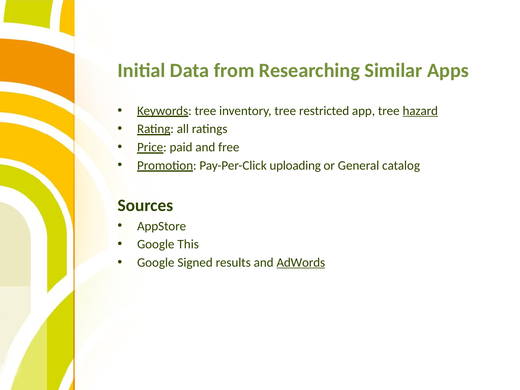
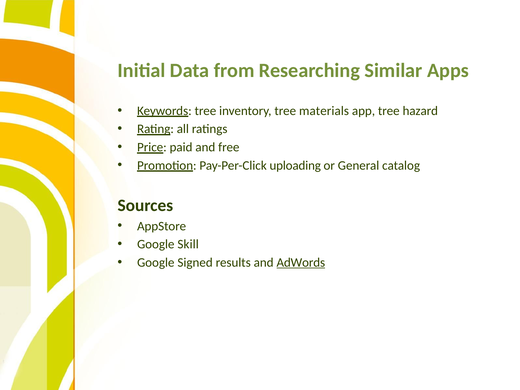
restricted: restricted -> materials
hazard underline: present -> none
This: This -> Skill
